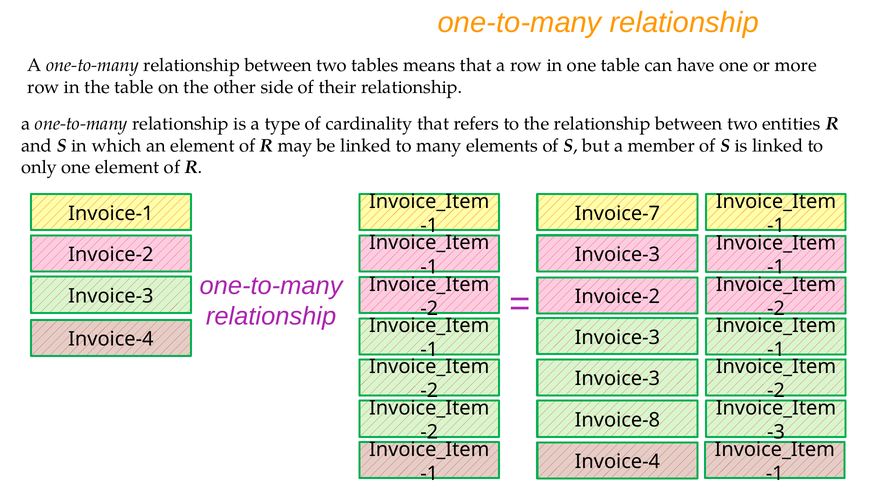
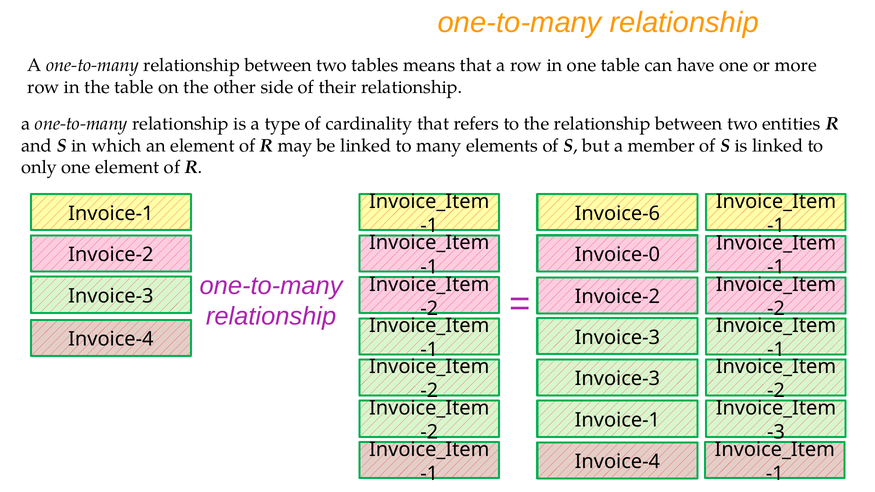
Invoice-7: Invoice-7 -> Invoice-6
Invoice-3 at (617, 255): Invoice-3 -> Invoice-0
Invoice-8 at (617, 420): Invoice-8 -> Invoice-1
